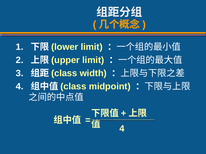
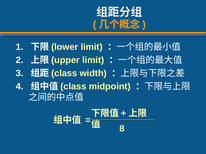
4 at (122, 129): 4 -> 8
